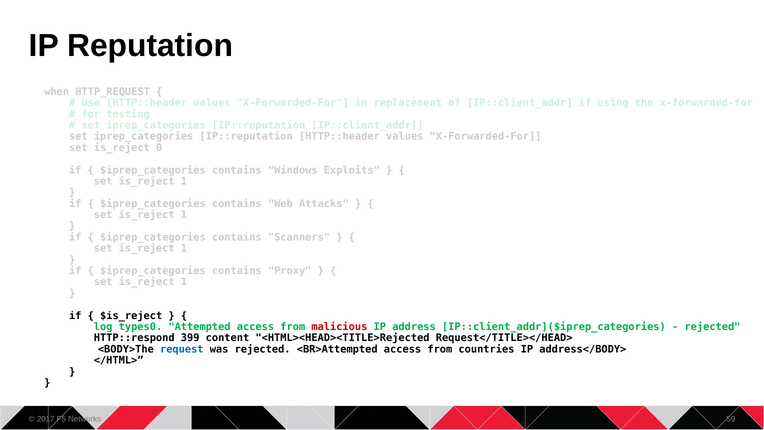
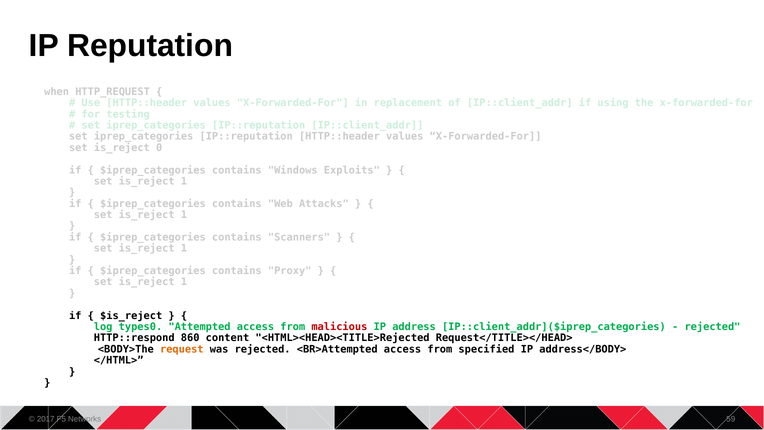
399: 399 -> 860
request colour: blue -> orange
countries: countries -> specified
